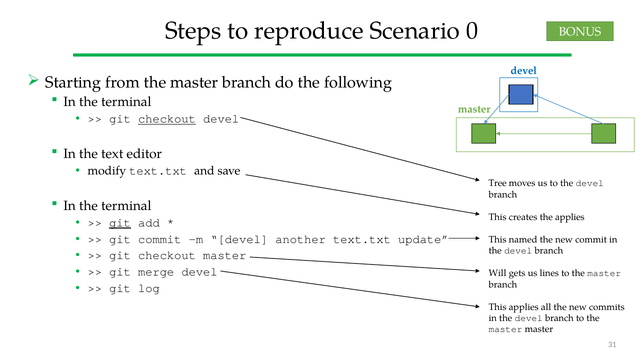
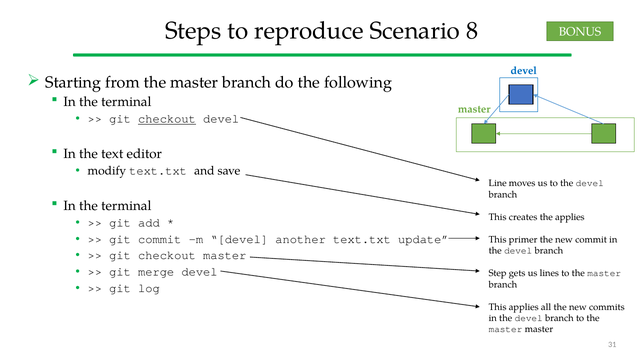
0: 0 -> 8
Tree: Tree -> Line
git at (120, 223) underline: present -> none
named: named -> primer
Will: Will -> Step
